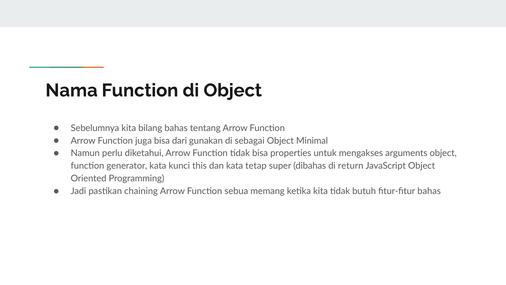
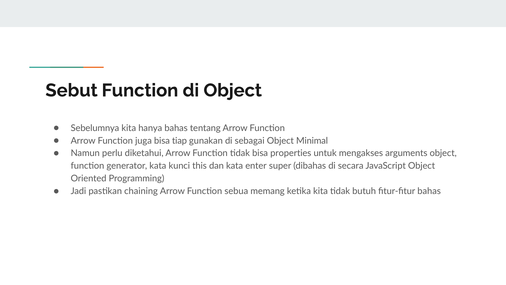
Nama: Nama -> Sebut
bilang: bilang -> hanya
dari: dari -> tiap
tetap: tetap -> enter
return: return -> secara
